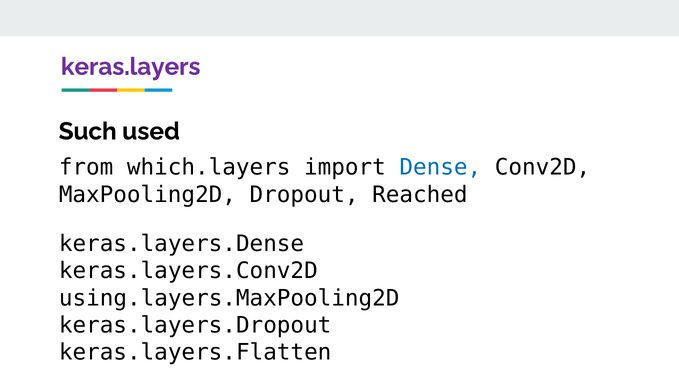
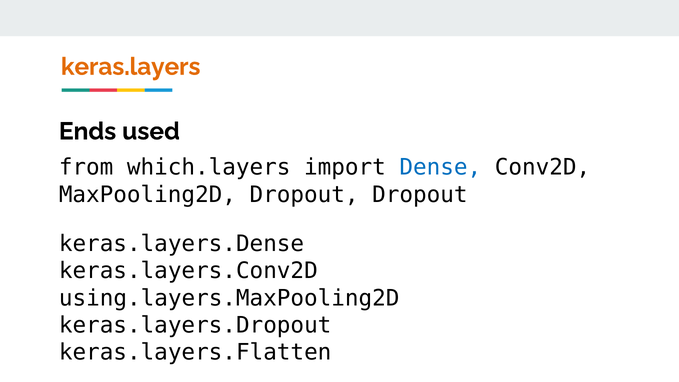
keras.layers colour: purple -> orange
Such: Such -> Ends
Dropout Reached: Reached -> Dropout
